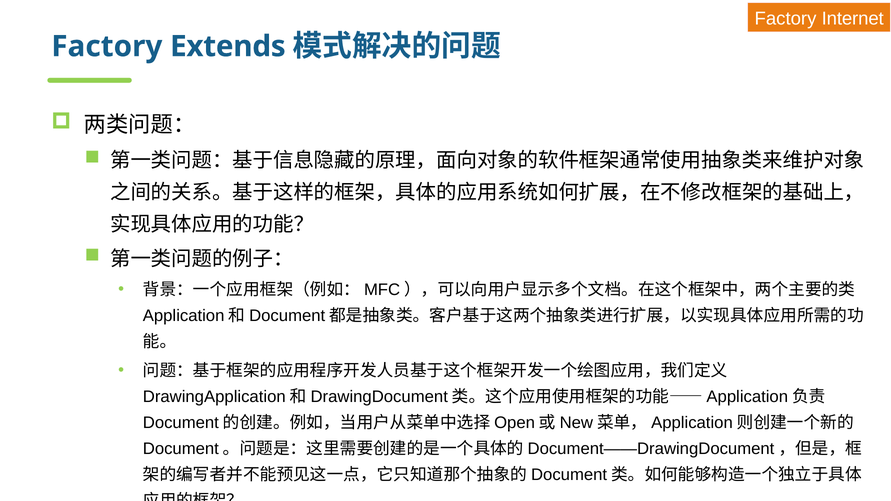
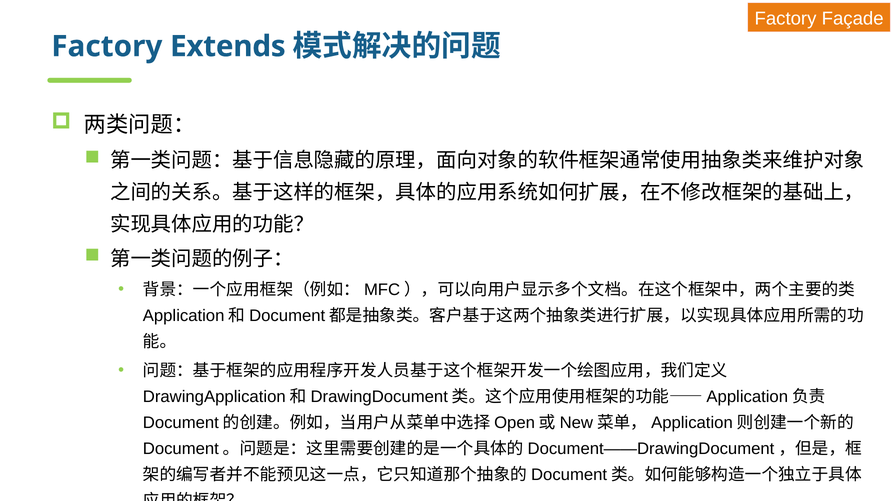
Internet: Internet -> Façade
